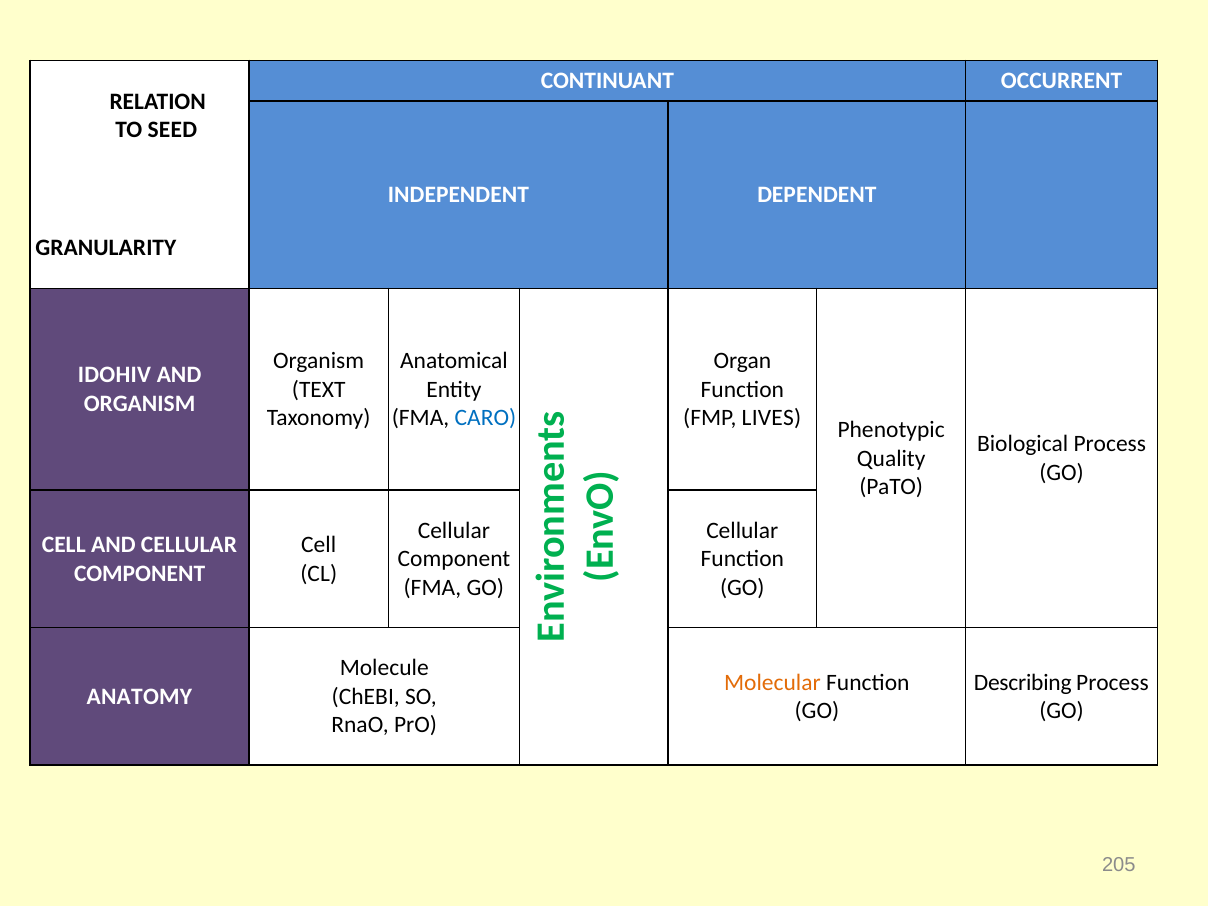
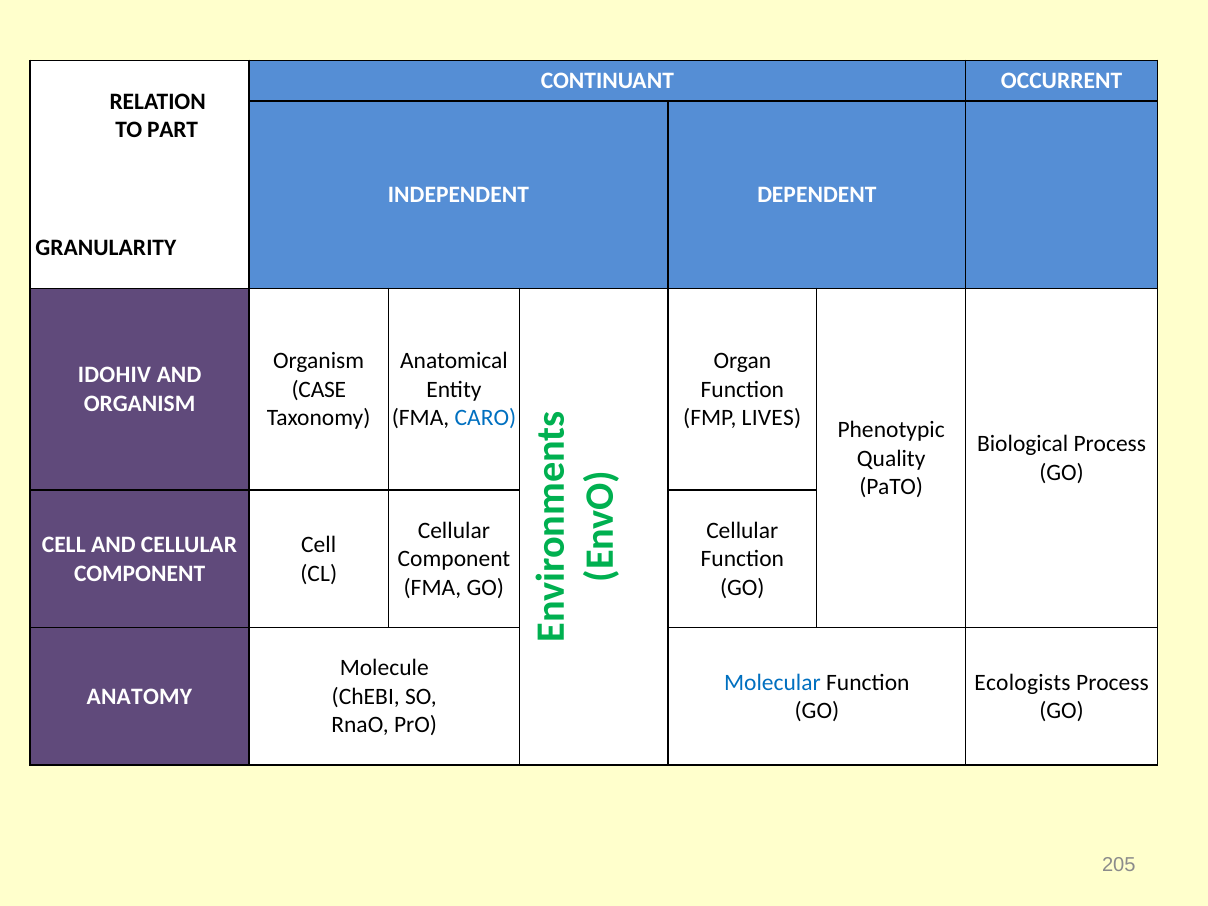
SEED: SEED -> PART
TEXT: TEXT -> CASE
Molecular colour: orange -> blue
Describing: Describing -> Ecologists
